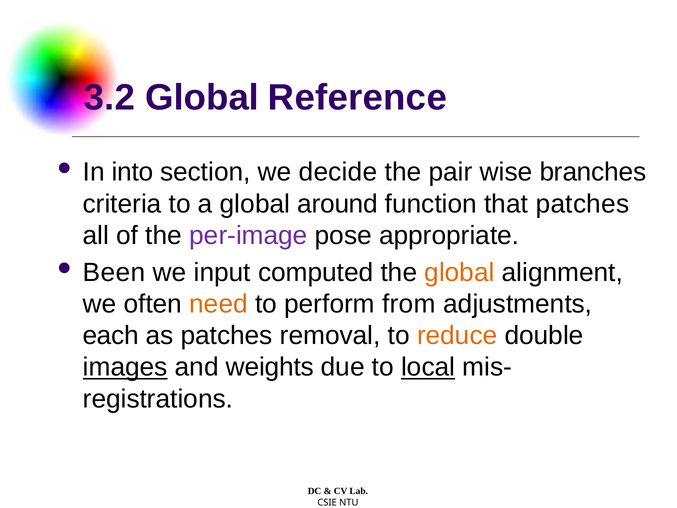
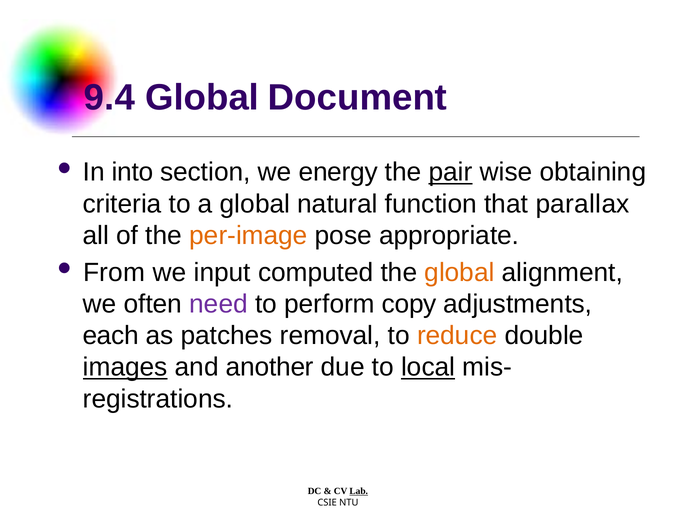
3.2: 3.2 -> 9.4
Reference: Reference -> Document
decide: decide -> energy
pair underline: none -> present
branches: branches -> obtaining
around: around -> natural
that patches: patches -> parallax
per-image colour: purple -> orange
Been: Been -> From
need colour: orange -> purple
from: from -> copy
weights: weights -> another
Lab underline: none -> present
